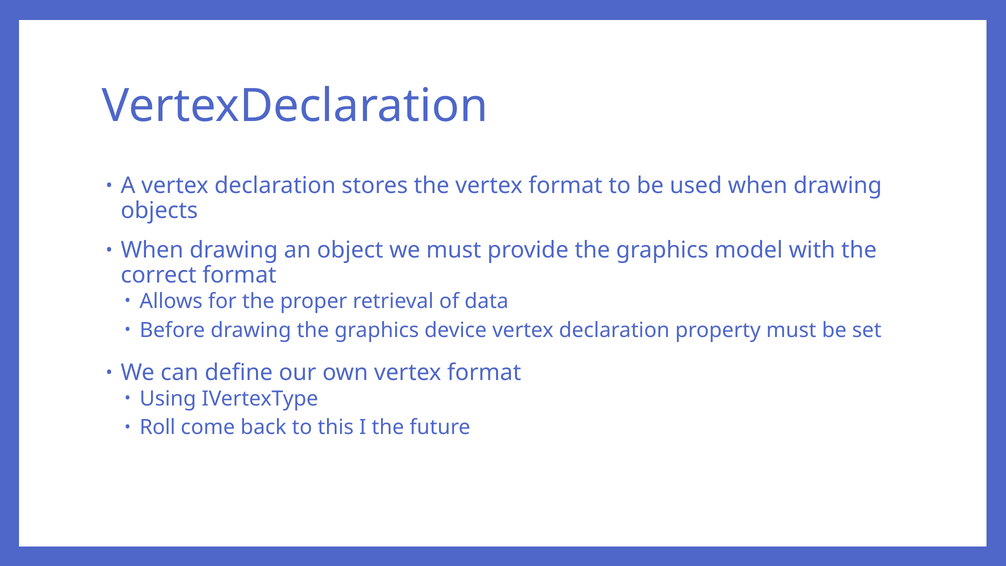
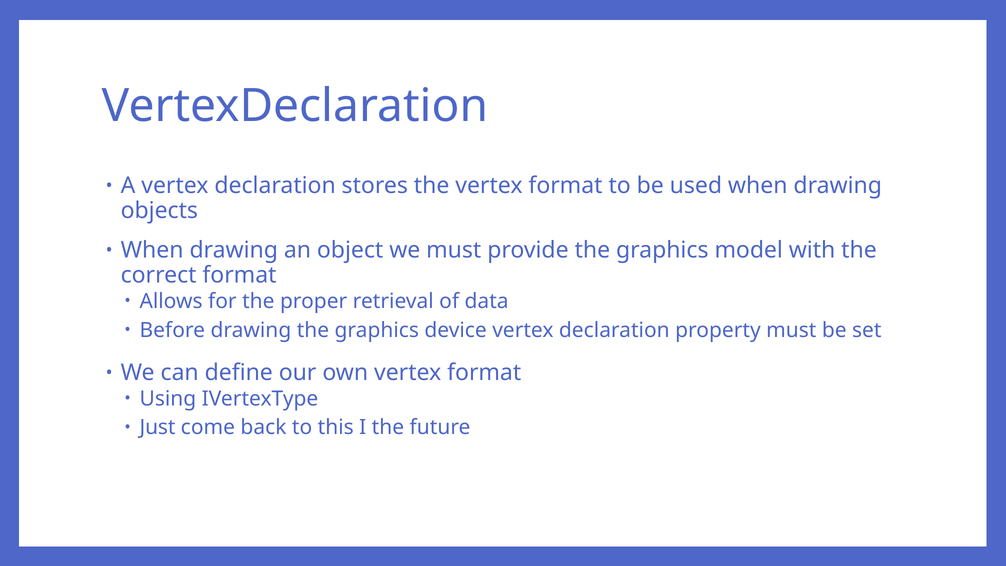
Roll: Roll -> Just
